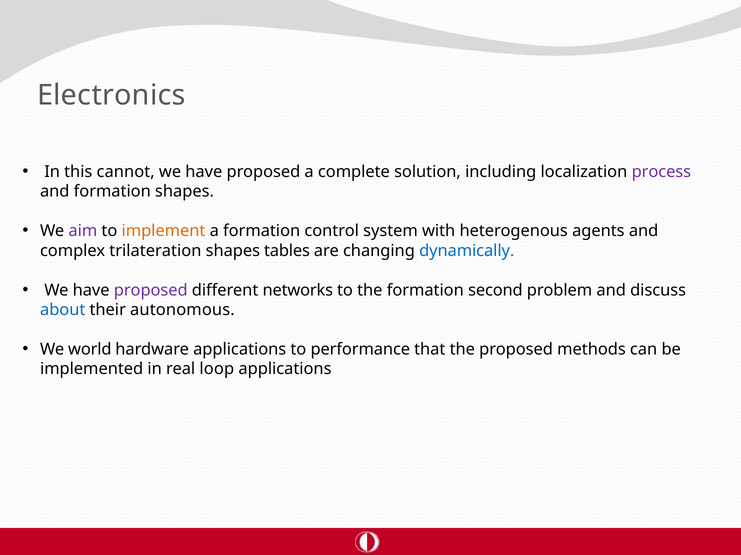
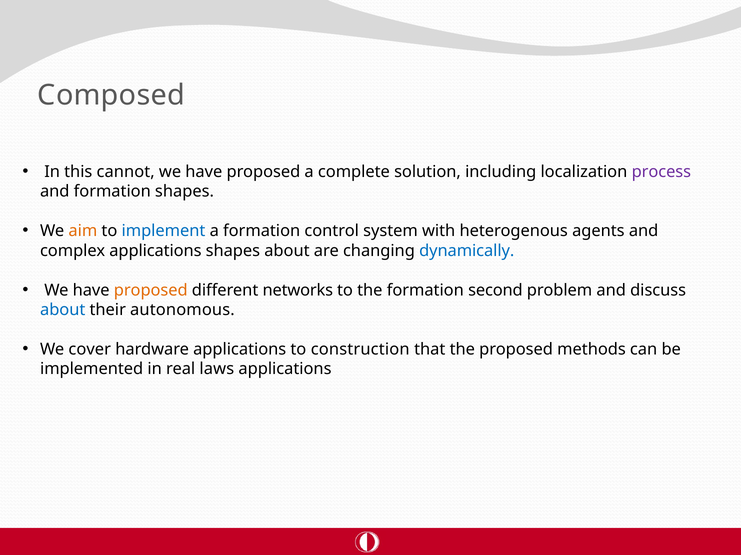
Electronics: Electronics -> Composed
aim colour: purple -> orange
implement colour: orange -> blue
complex trilateration: trilateration -> applications
shapes tables: tables -> about
proposed at (151, 291) colour: purple -> orange
world: world -> cover
performance: performance -> construction
loop: loop -> laws
